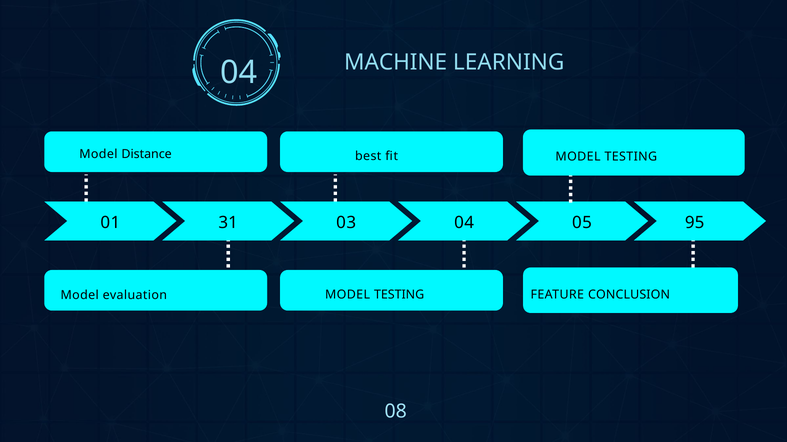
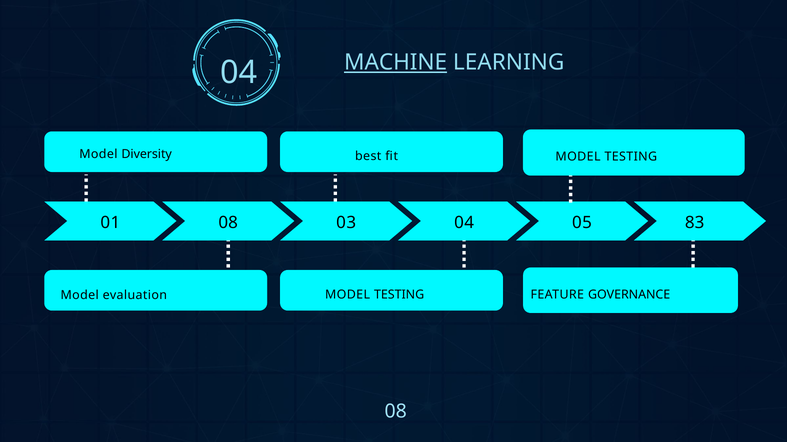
MACHINE underline: none -> present
Distance: Distance -> Diversity
01 31: 31 -> 08
95: 95 -> 83
CONCLUSION: CONCLUSION -> GOVERNANCE
